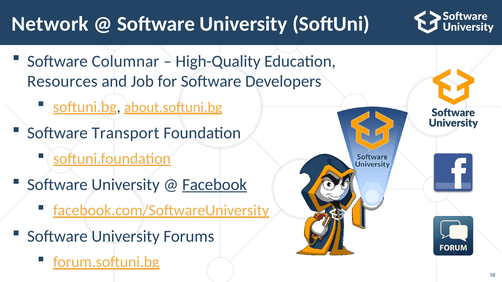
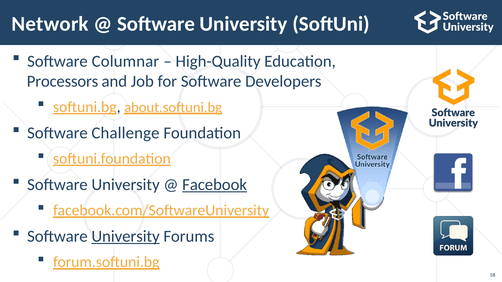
Resources: Resources -> Processors
Transport: Transport -> Challenge
University at (126, 237) underline: none -> present
